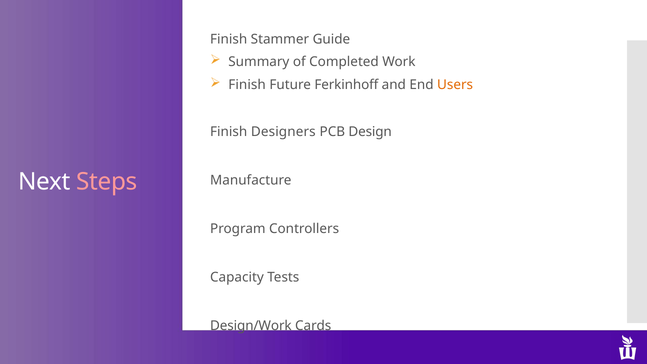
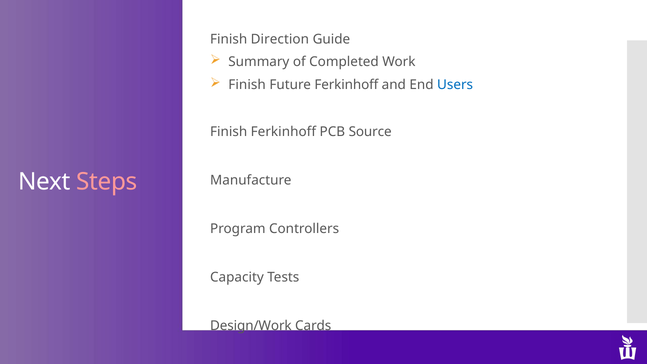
Stammer: Stammer -> Direction
Users colour: orange -> blue
Finish Designers: Designers -> Ferkinhoff
Design: Design -> Source
